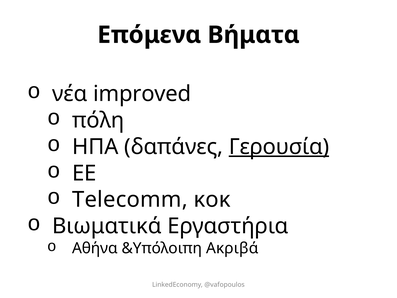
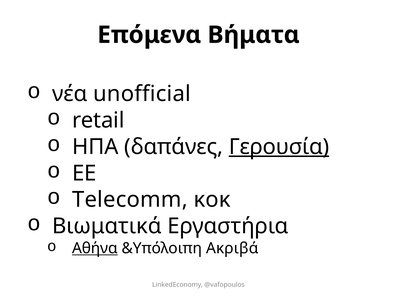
improved: improved -> unofficial
πόλη: πόλη -> retail
Αθήνα underline: none -> present
